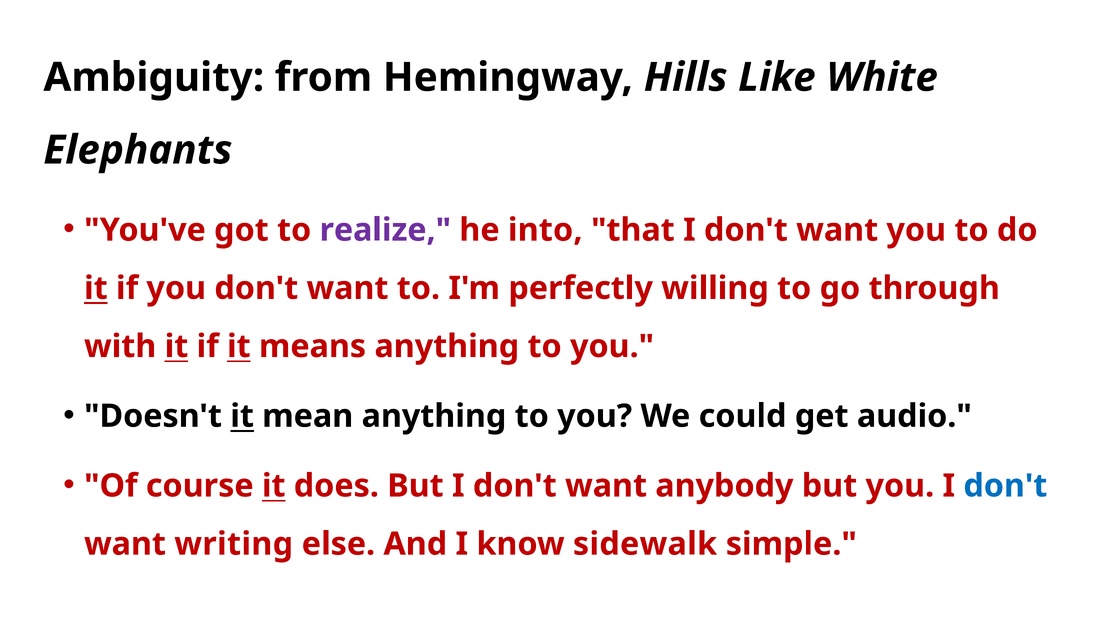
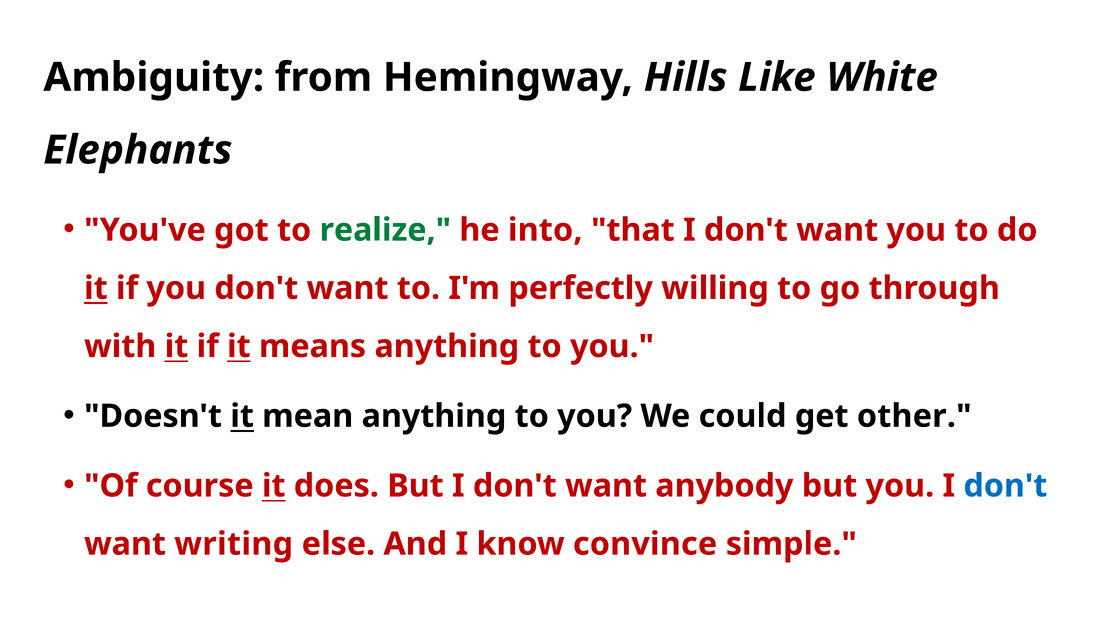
realize colour: purple -> green
audio: audio -> other
sidewalk: sidewalk -> convince
